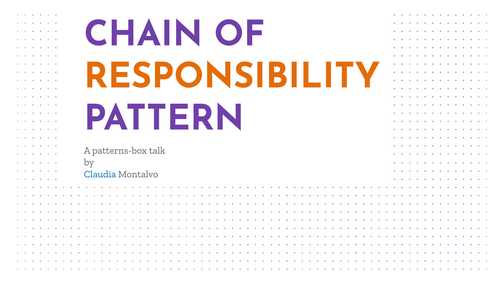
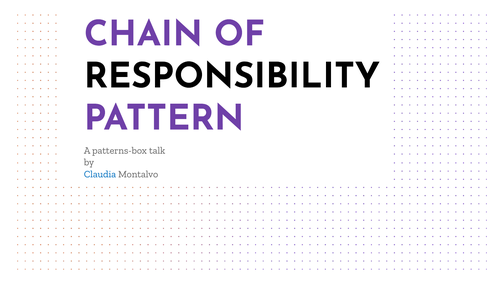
RESPONSIBILITY colour: orange -> black
